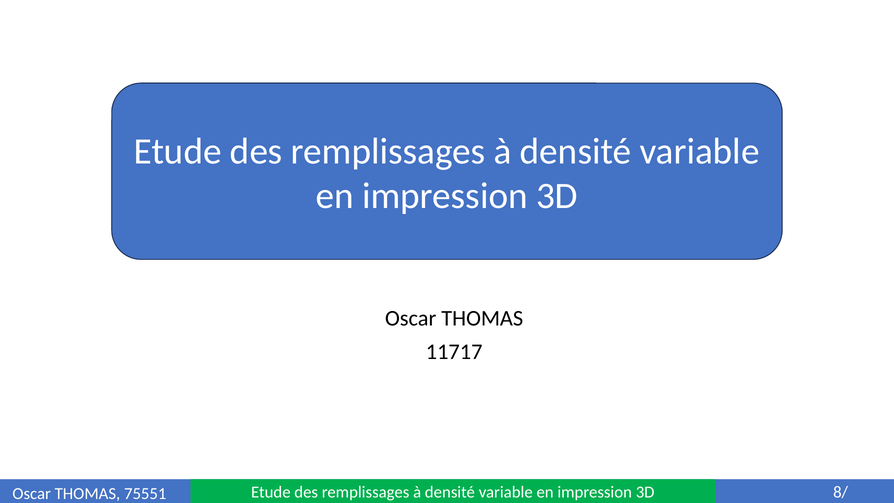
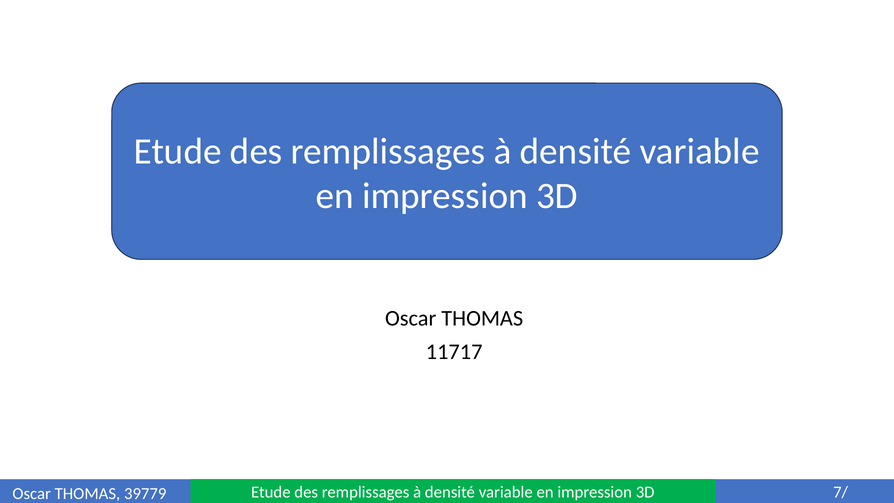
75551: 75551 -> 39779
8/: 8/ -> 7/
